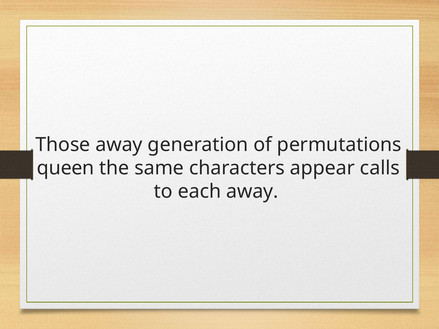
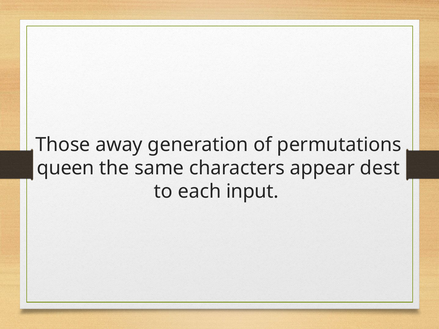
calls: calls -> dest
each away: away -> input
